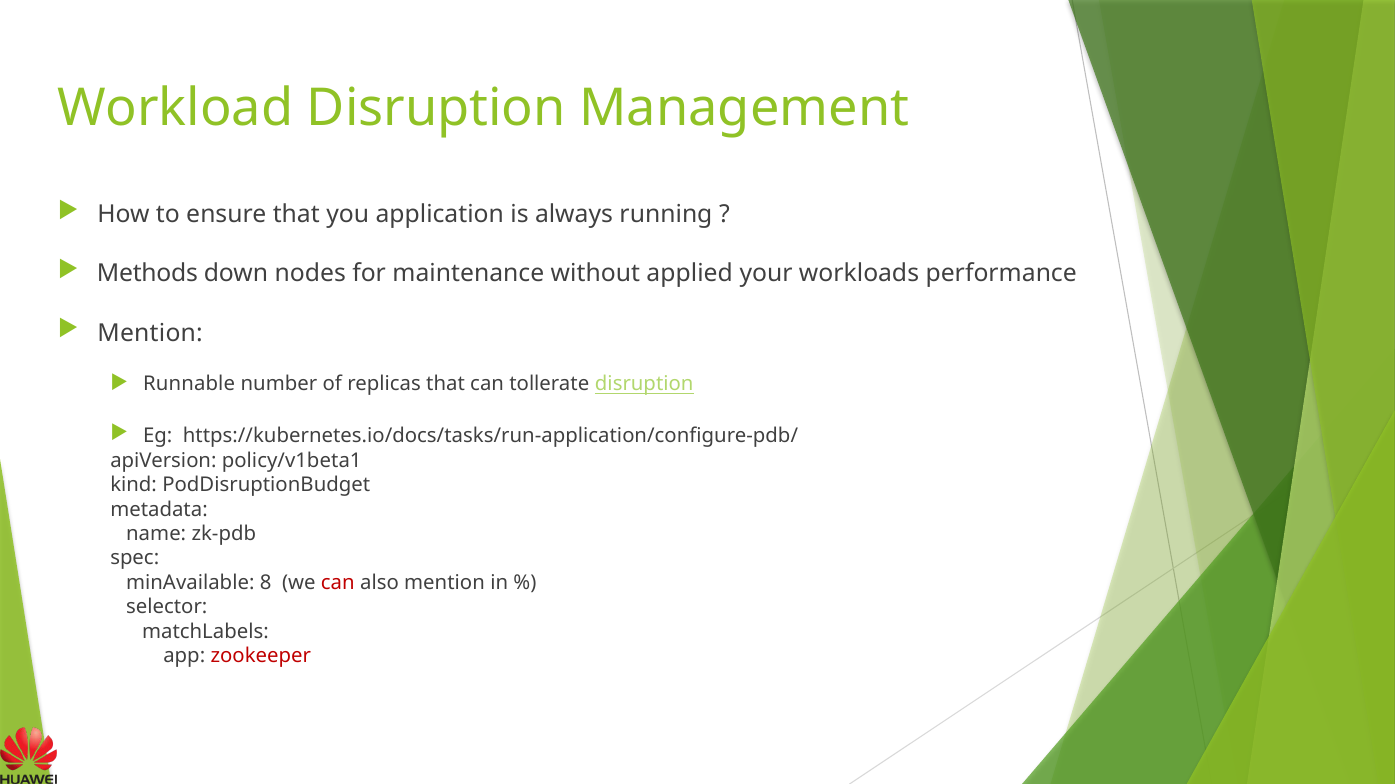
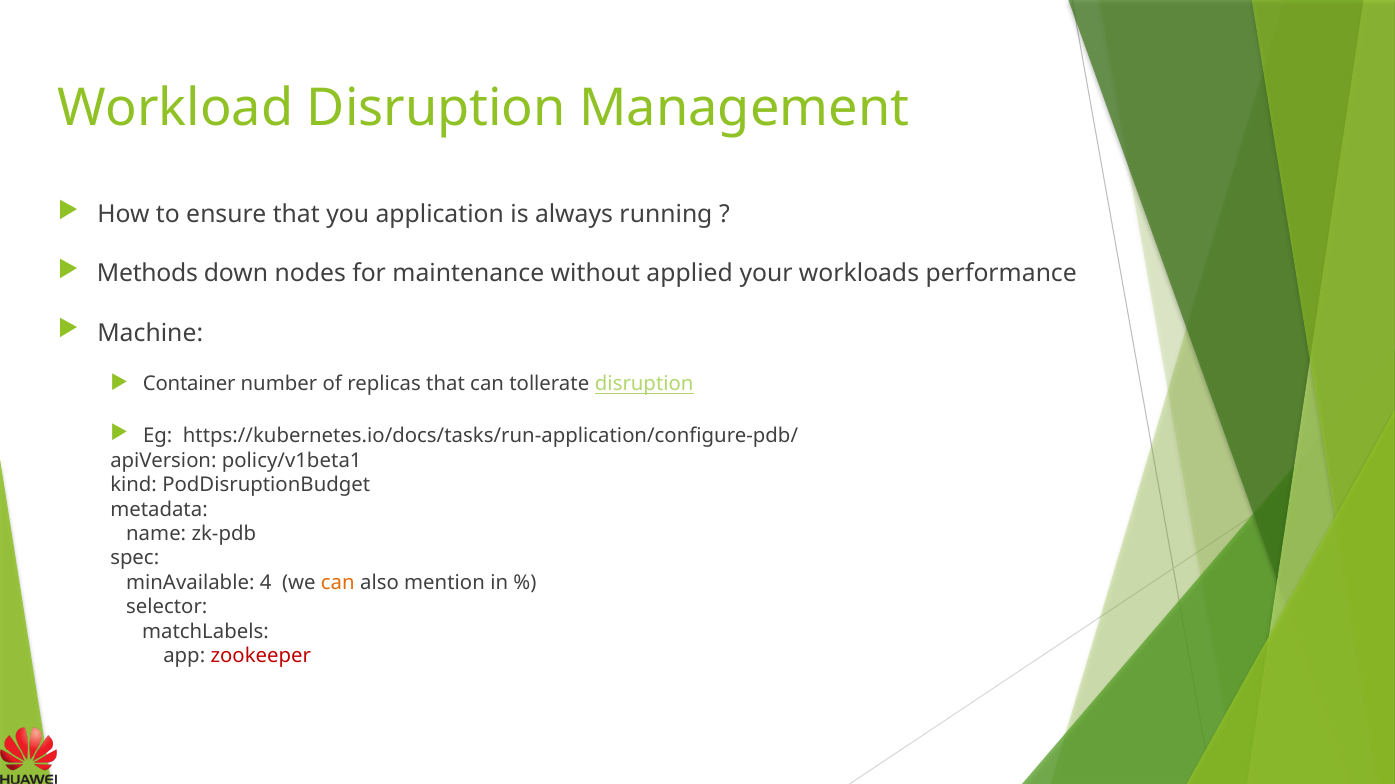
Mention at (150, 333): Mention -> Machine
Runnable: Runnable -> Container
8: 8 -> 4
can at (338, 583) colour: red -> orange
